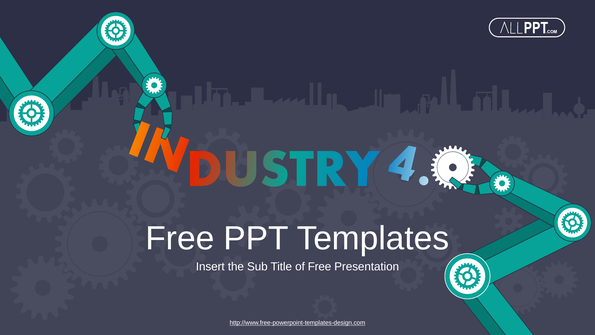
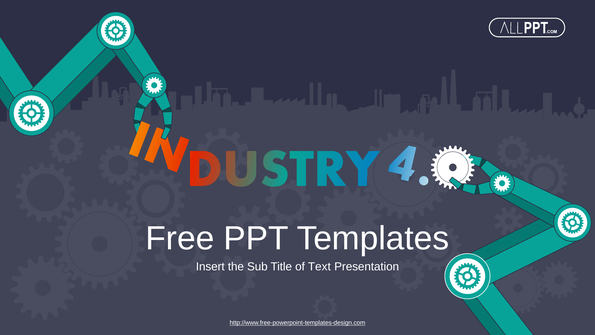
of Free: Free -> Text
